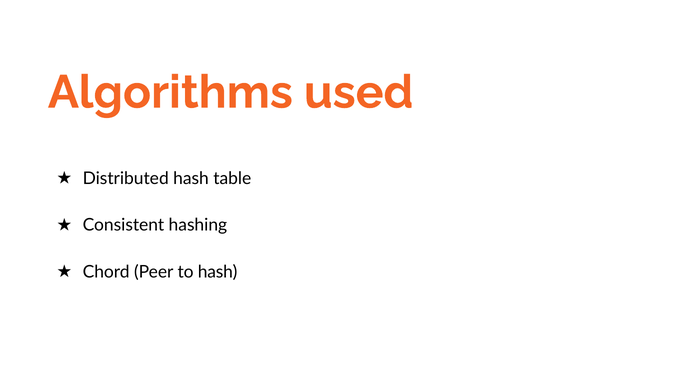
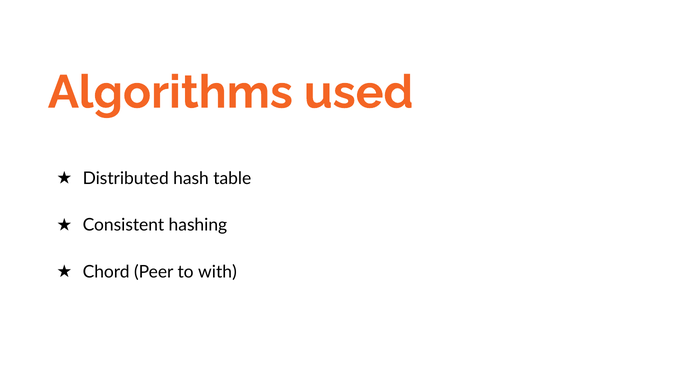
to hash: hash -> with
